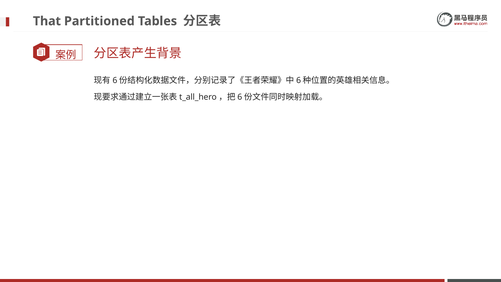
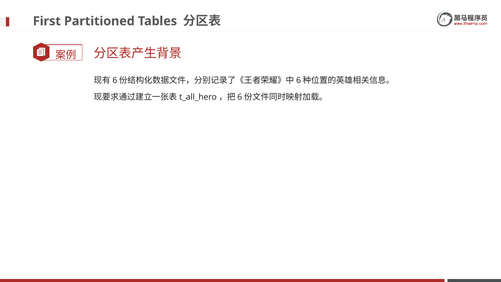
That: That -> First
